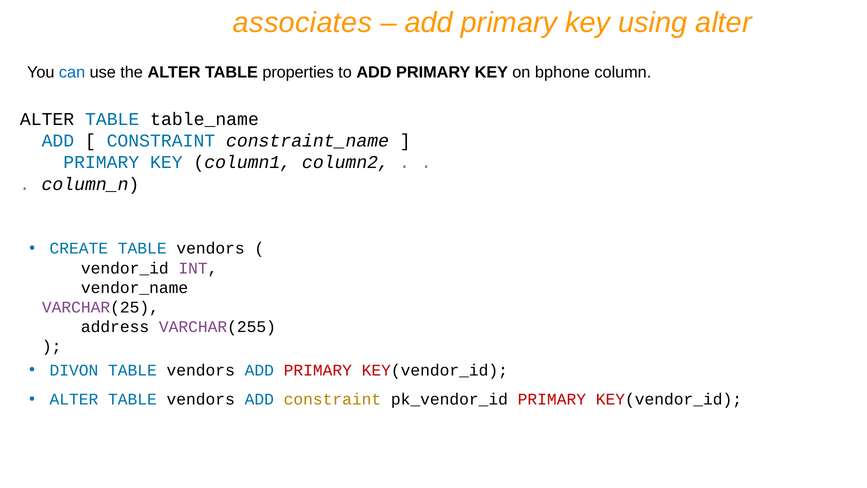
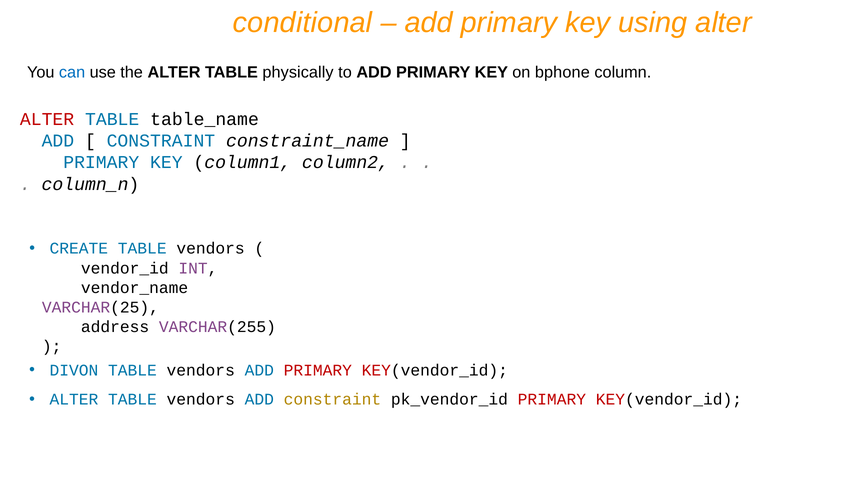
associates: associates -> conditional
properties: properties -> physically
ALTER at (47, 119) colour: black -> red
